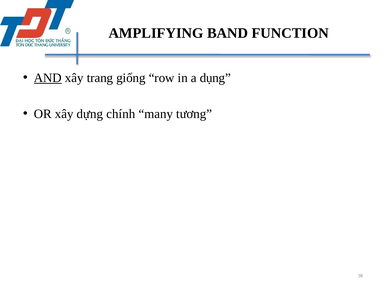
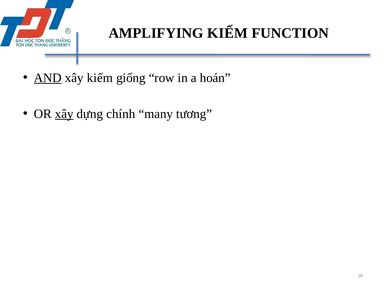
AMPLIFYING BAND: BAND -> KIẾM
xây trang: trang -> kiếm
dụng: dụng -> hoán
xây at (64, 114) underline: none -> present
